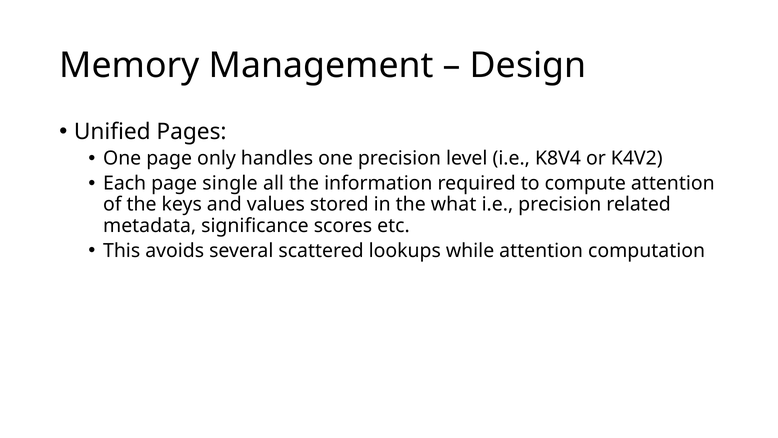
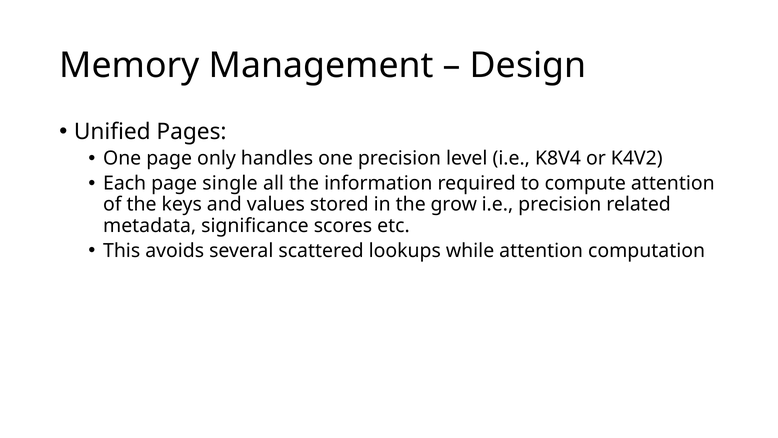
what: what -> grow
